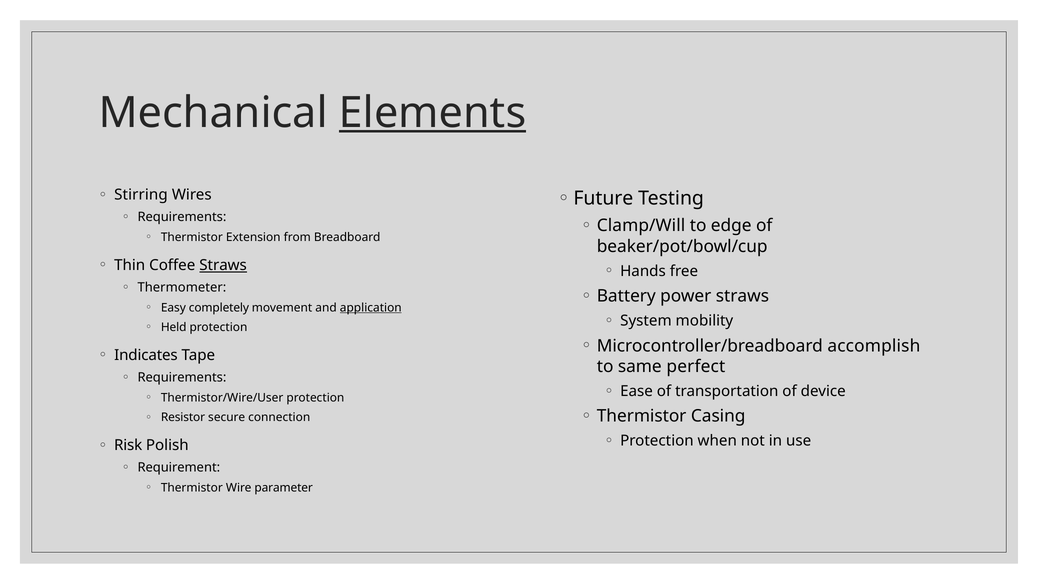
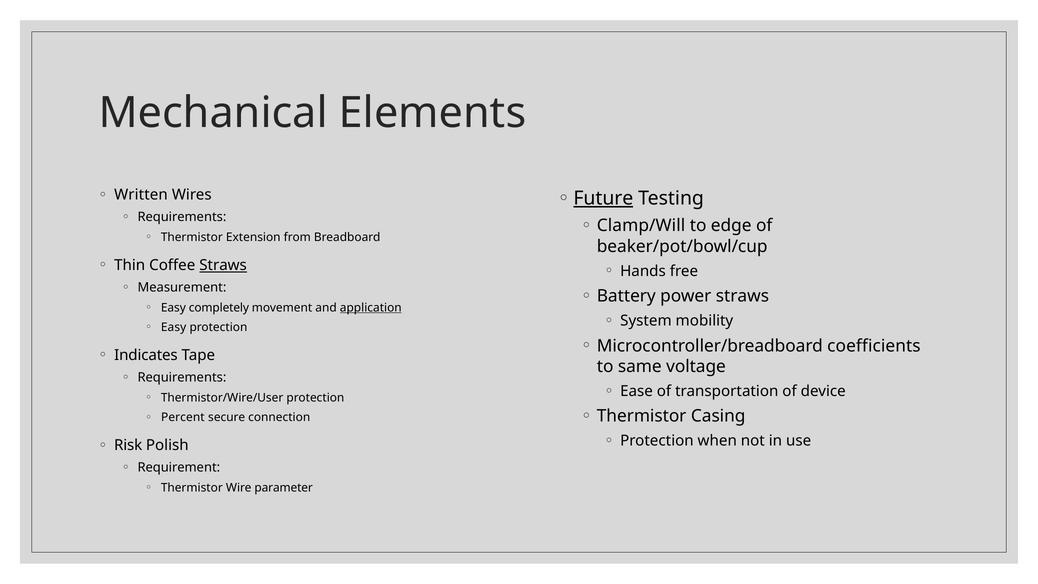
Elements underline: present -> none
Stirring: Stirring -> Written
Future underline: none -> present
Thermometer: Thermometer -> Measurement
Held at (174, 327): Held -> Easy
accomplish: accomplish -> coefficients
perfect: perfect -> voltage
Resistor: Resistor -> Percent
